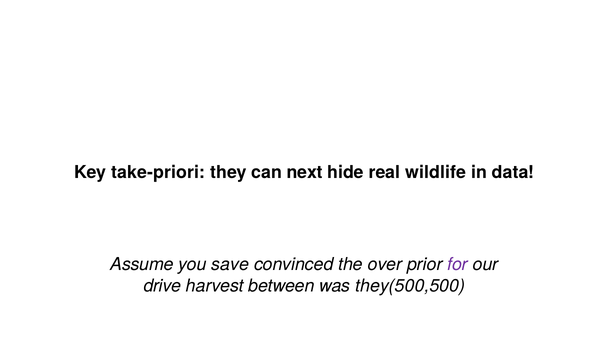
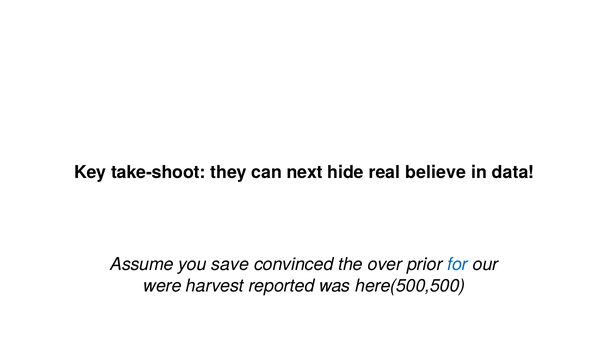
take-priori: take-priori -> take-shoot
wildlife: wildlife -> believe
for colour: purple -> blue
drive: drive -> were
between: between -> reported
they(500,500: they(500,500 -> here(500,500
